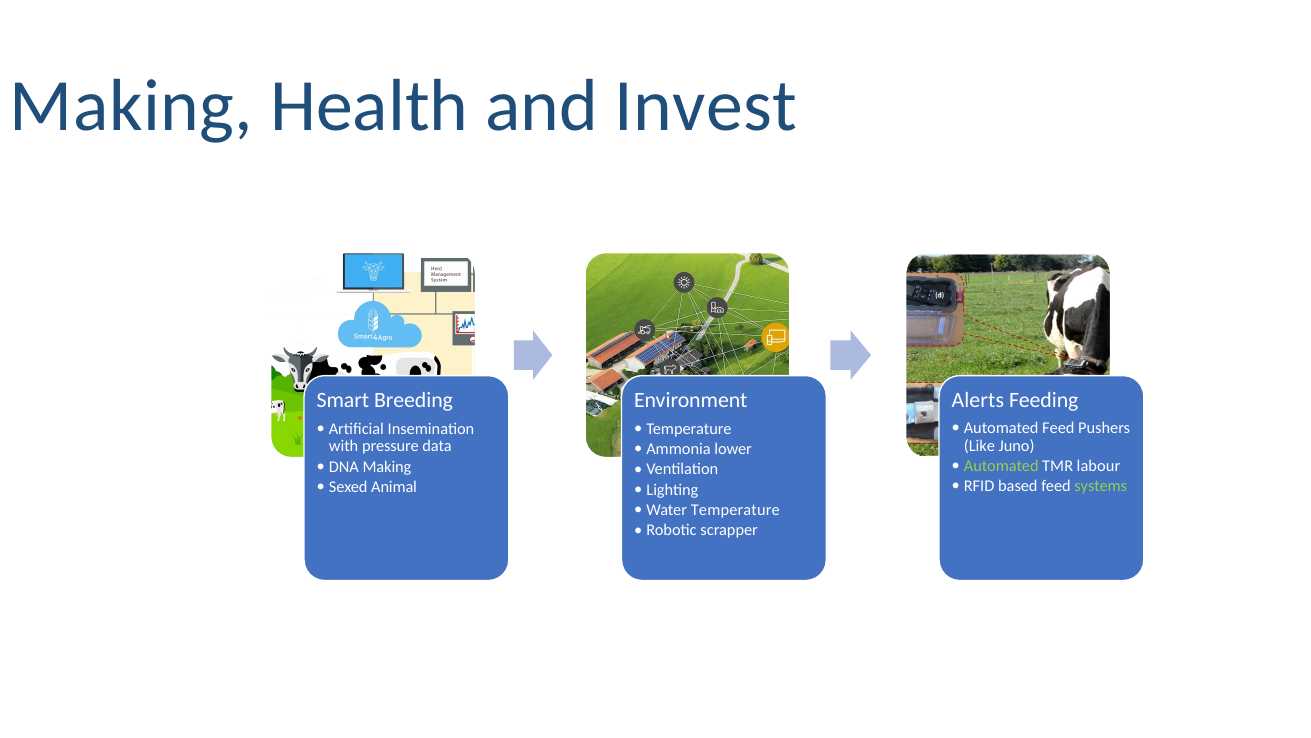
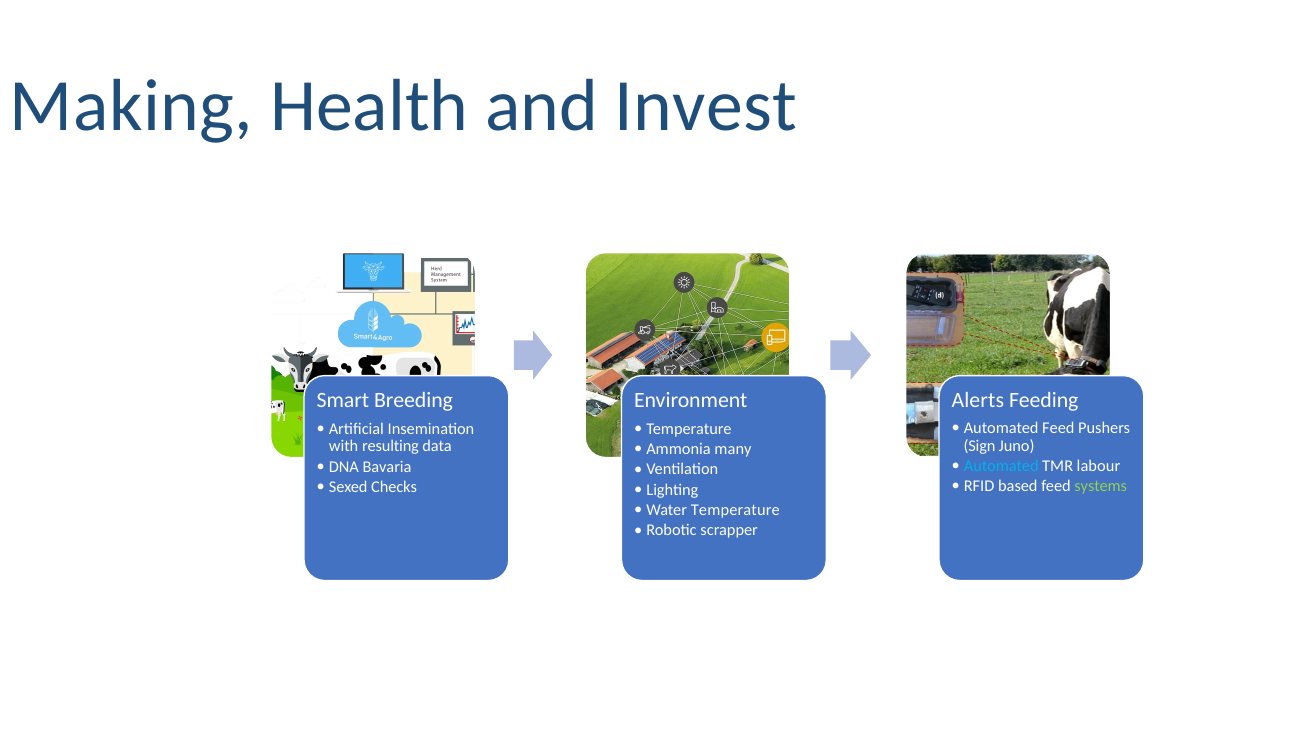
Like: Like -> Sign
pressure: pressure -> resulting
lower: lower -> many
Automated at (1001, 466) colour: light green -> light blue
DNA Making: Making -> Bavaria
Animal: Animal -> Checks
